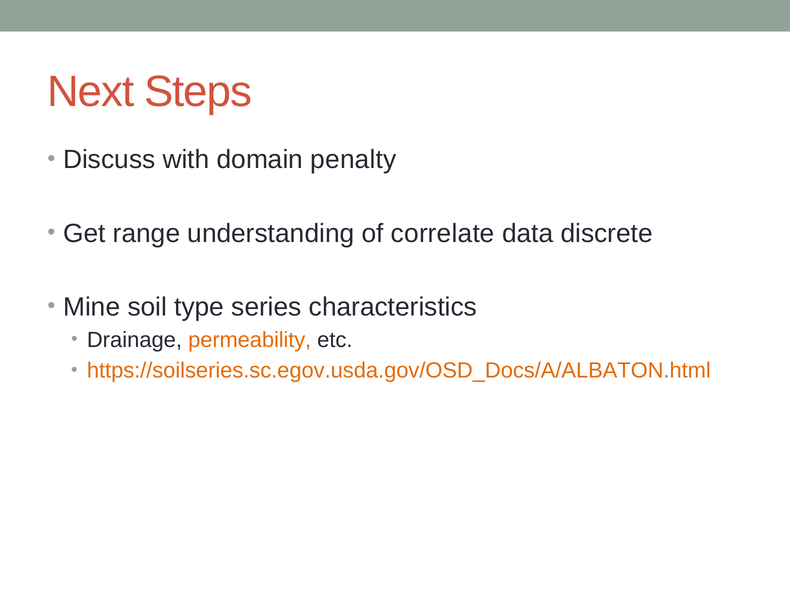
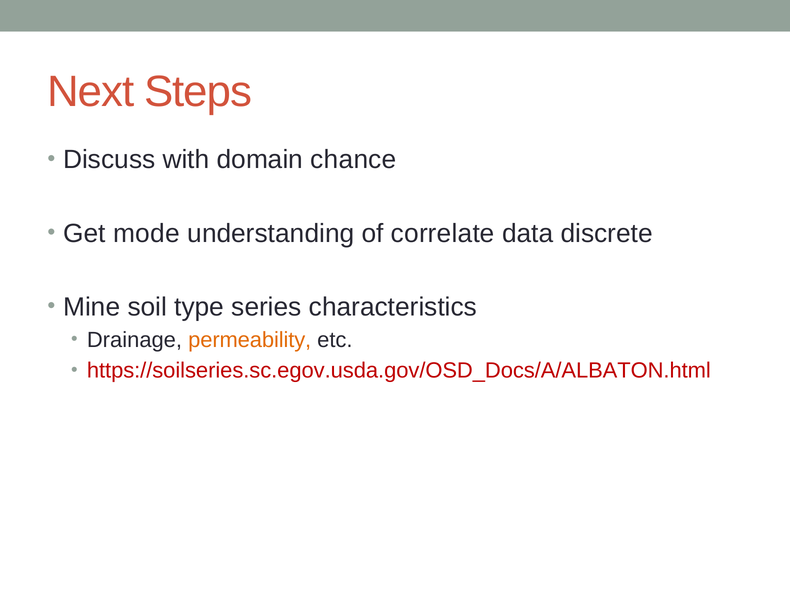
penalty: penalty -> chance
range: range -> mode
https://soilseries.sc.egov.usda.gov/OSD_Docs/A/ALBATON.html colour: orange -> red
